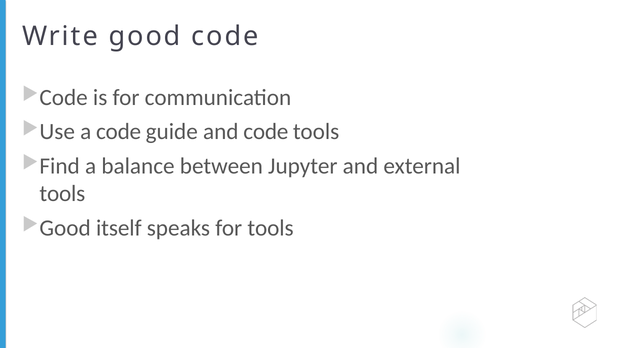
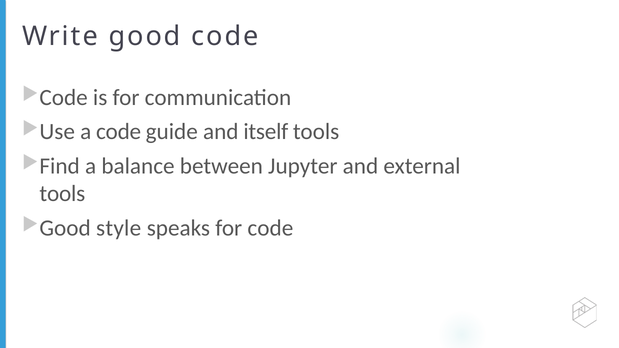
and code: code -> itself
itself: itself -> style
for tools: tools -> code
